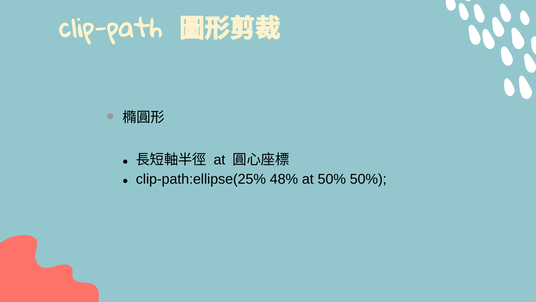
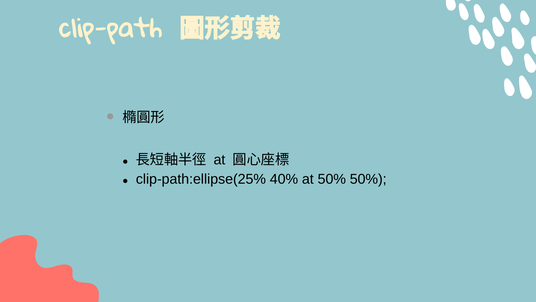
48%: 48% -> 40%
